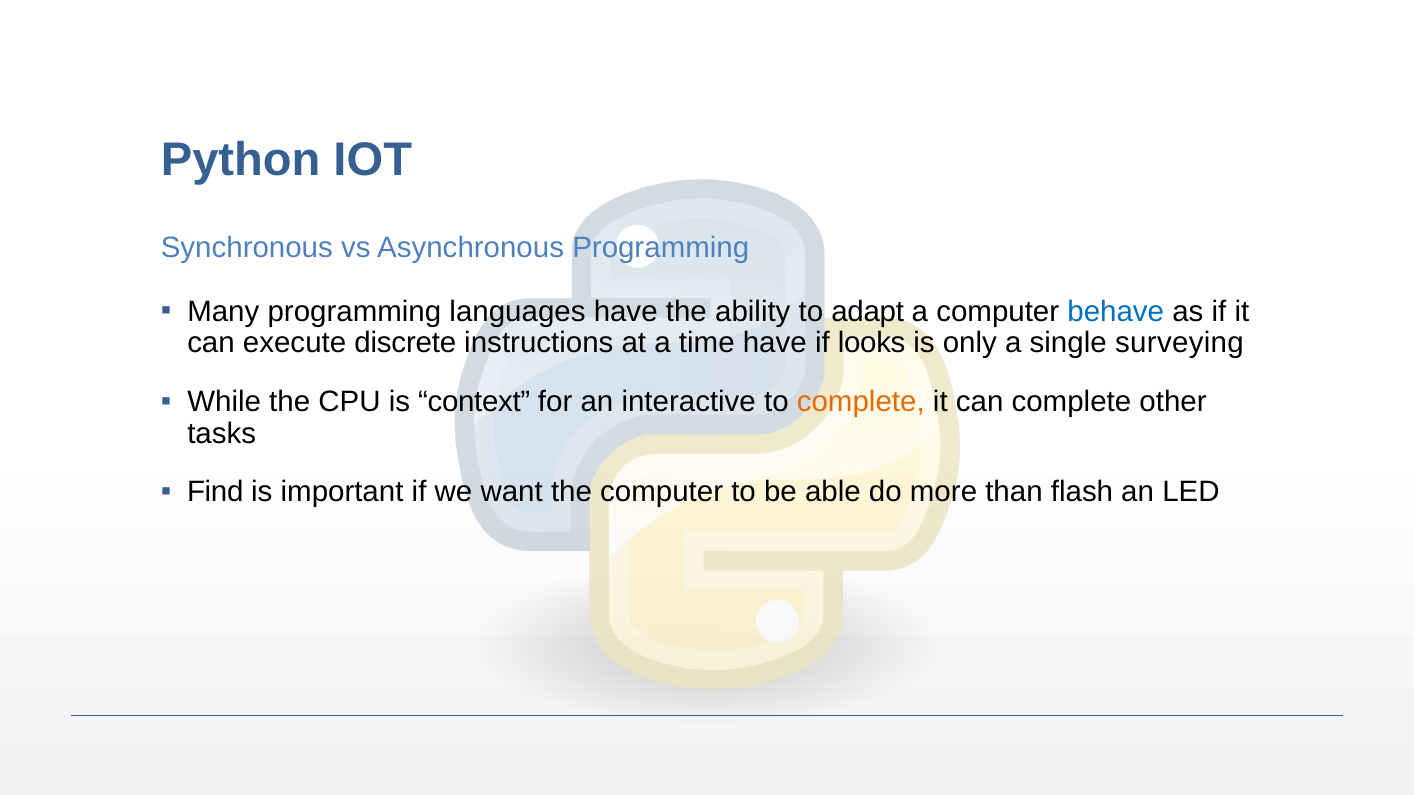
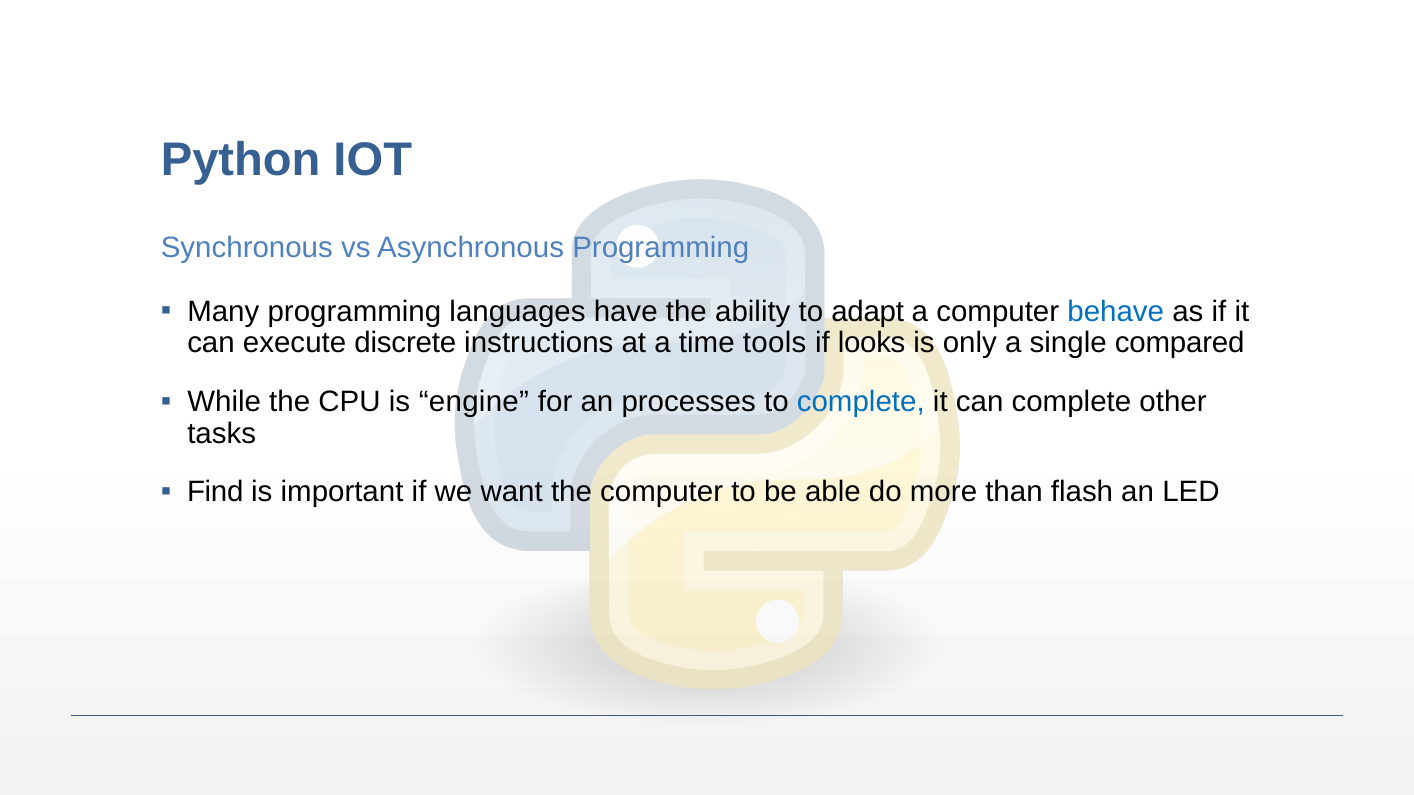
time have: have -> tools
surveying: surveying -> compared
context: context -> engine
interactive: interactive -> processes
complete at (861, 402) colour: orange -> blue
